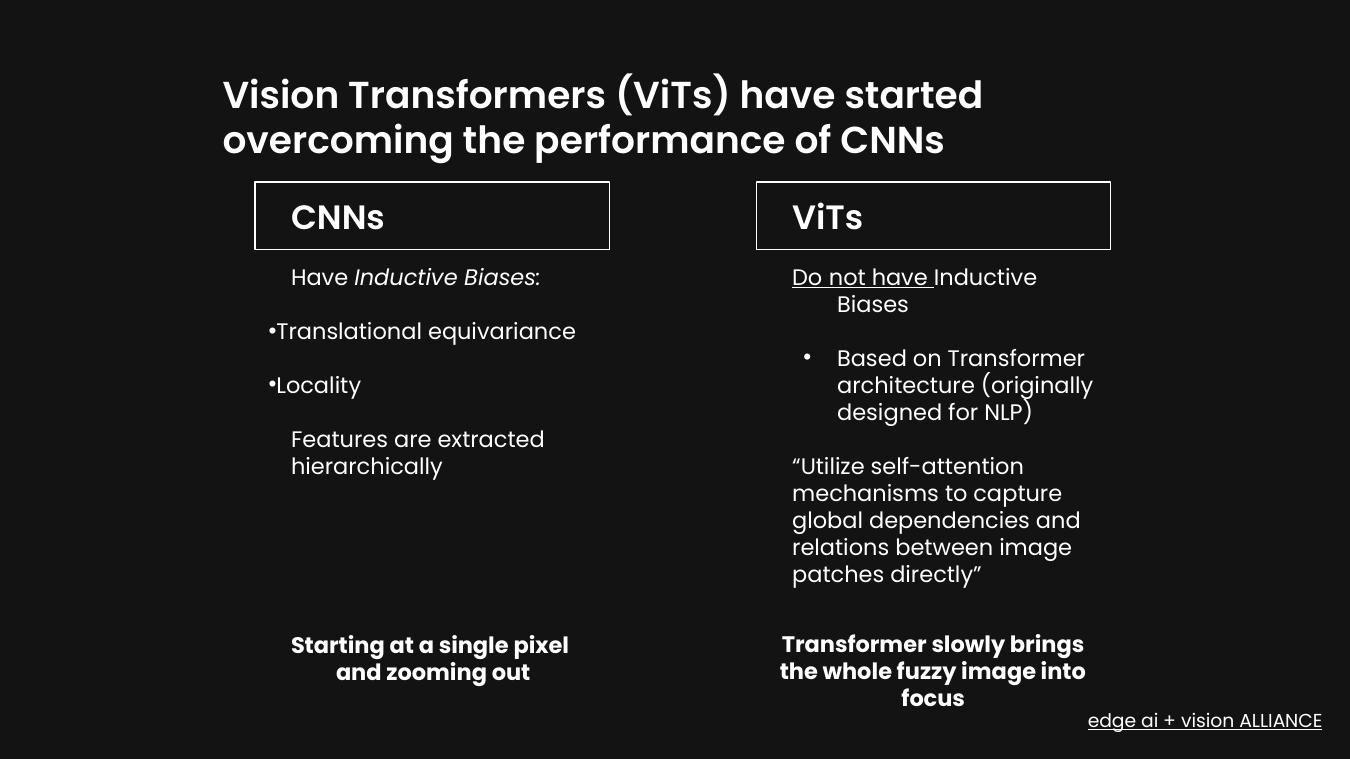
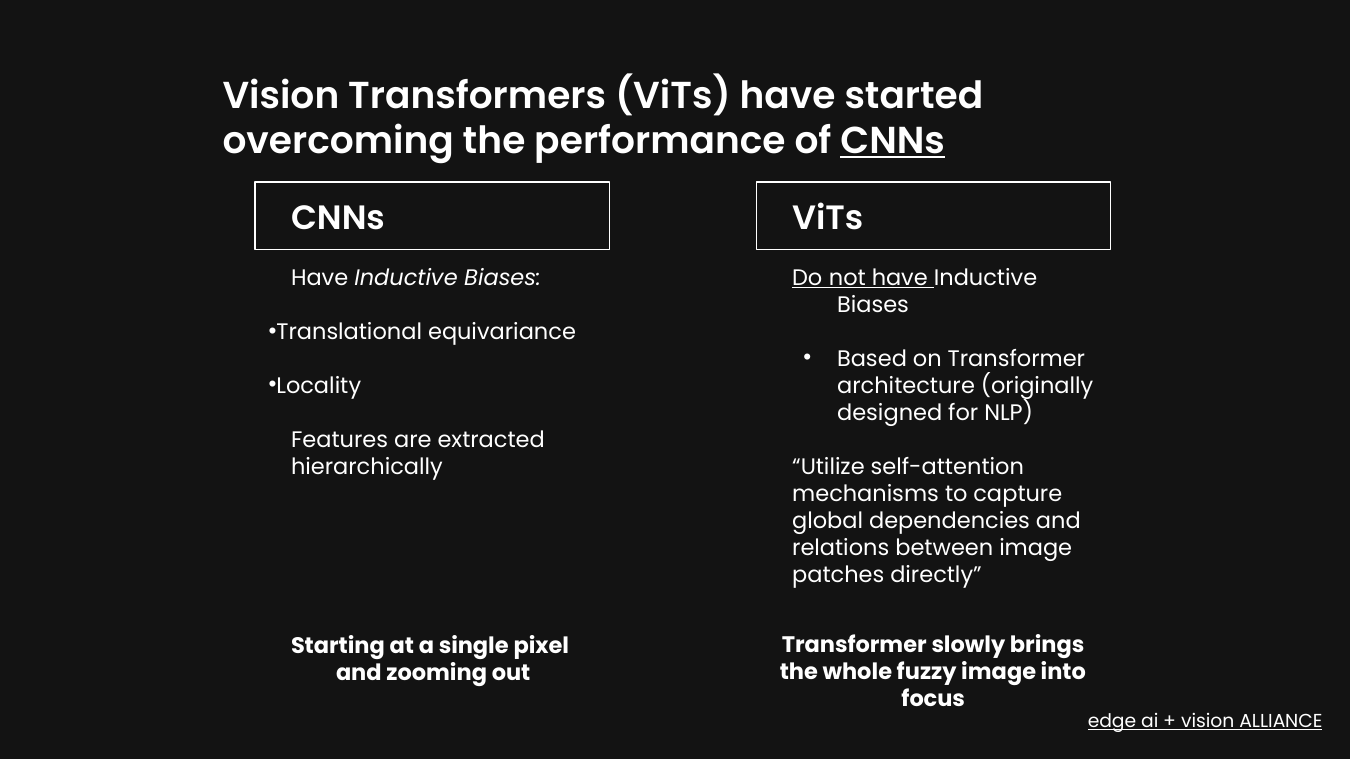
CNNs at (893, 141) underline: none -> present
